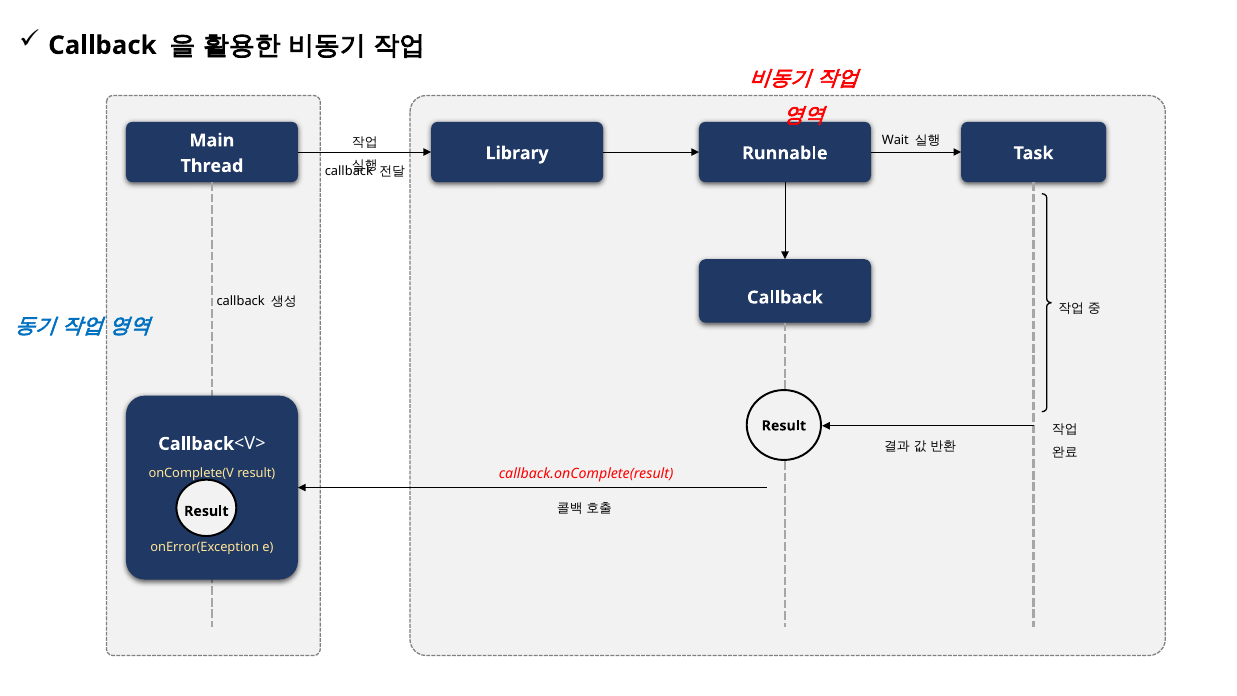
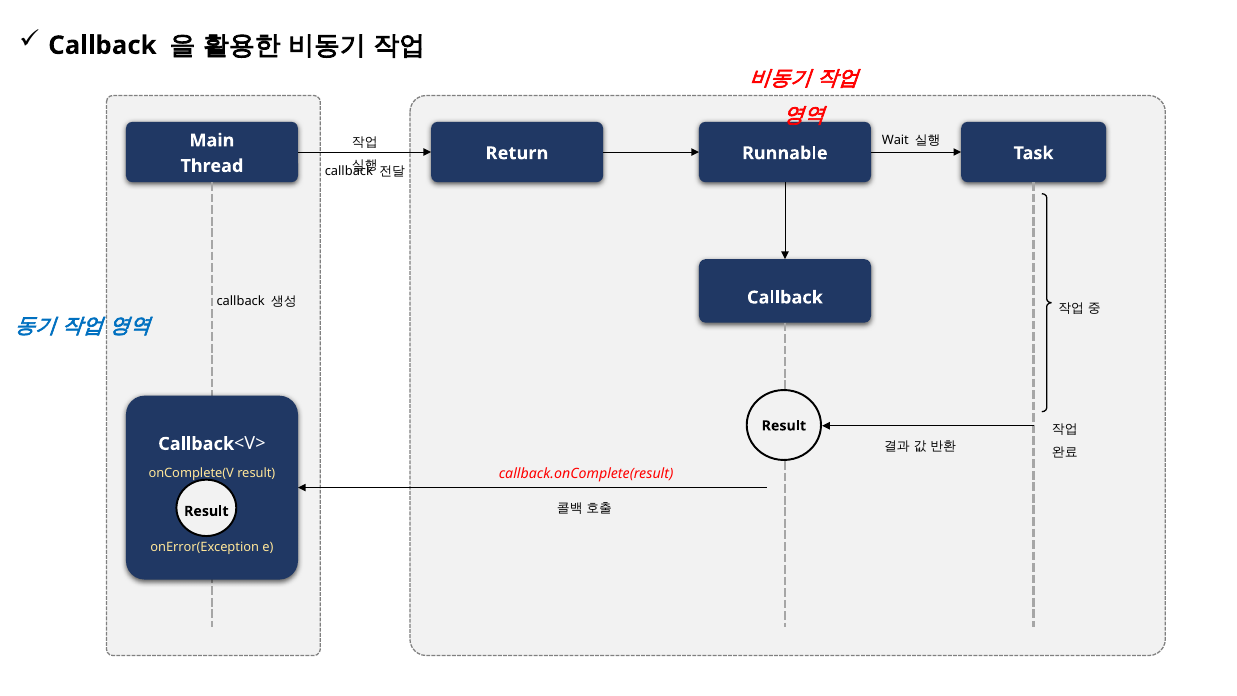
Library: Library -> Return
